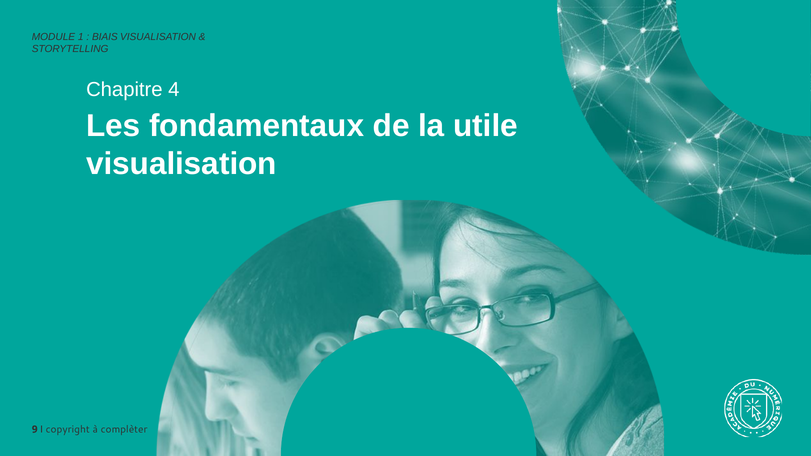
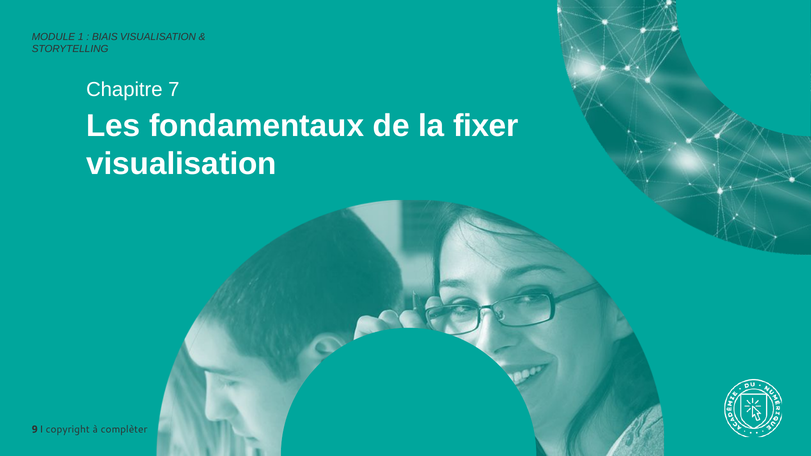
4: 4 -> 7
utile: utile -> fixer
